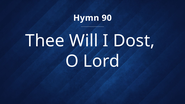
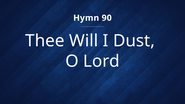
Dost: Dost -> Dust
